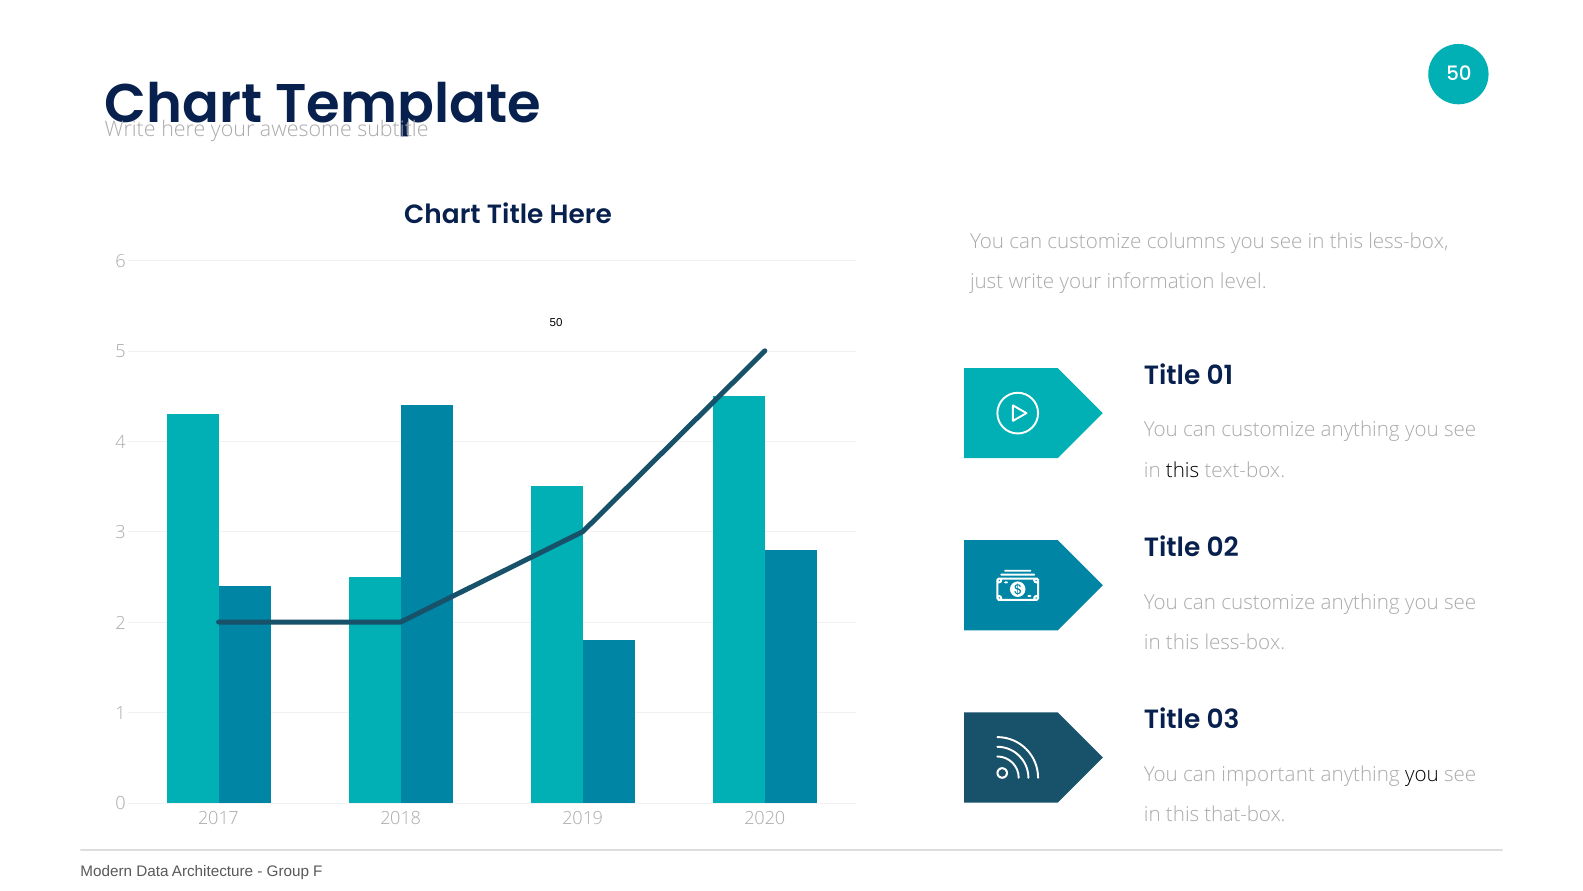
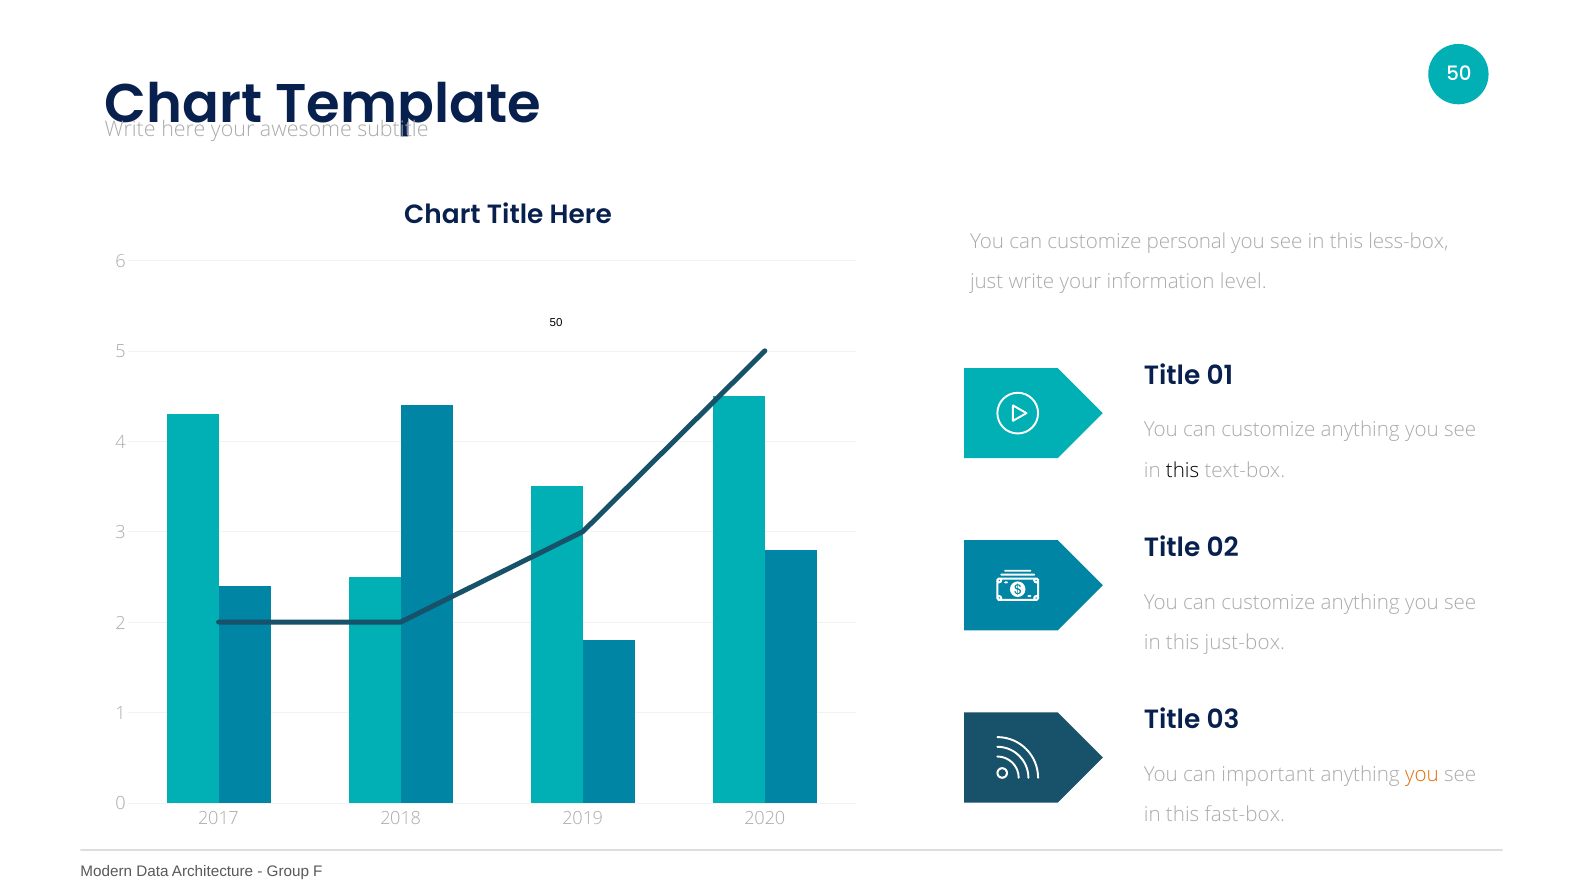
columns: columns -> personal
less-box at (1245, 643): less-box -> just-box
you at (1422, 774) colour: black -> orange
that-box: that-box -> fast-box
